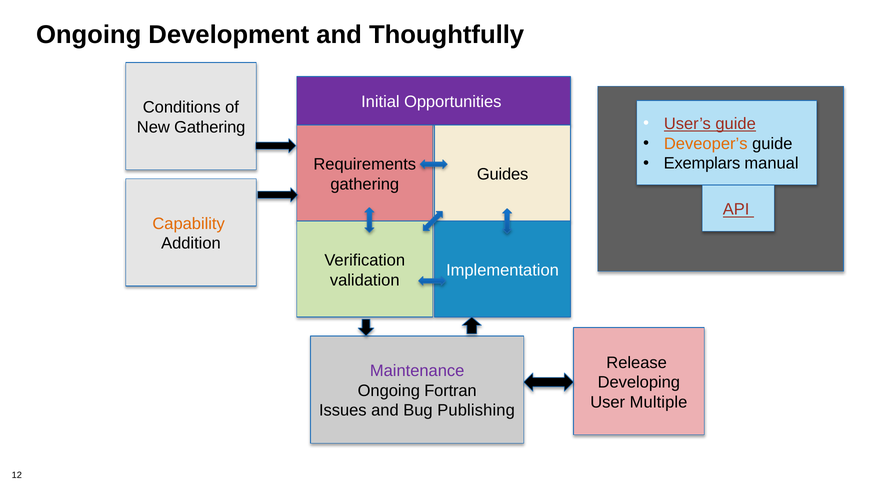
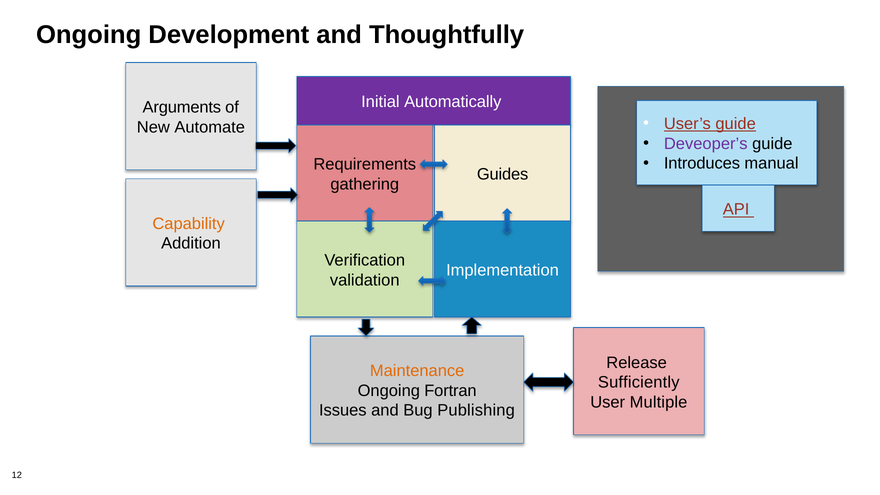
Opportunities: Opportunities -> Automatically
Conditions: Conditions -> Arguments
New Gathering: Gathering -> Automate
Deveoper’s colour: orange -> purple
Exemplars: Exemplars -> Introduces
Maintenance colour: purple -> orange
Developing: Developing -> Sufficiently
